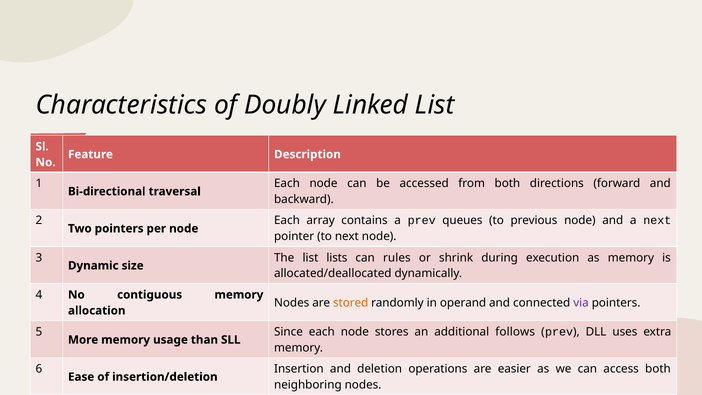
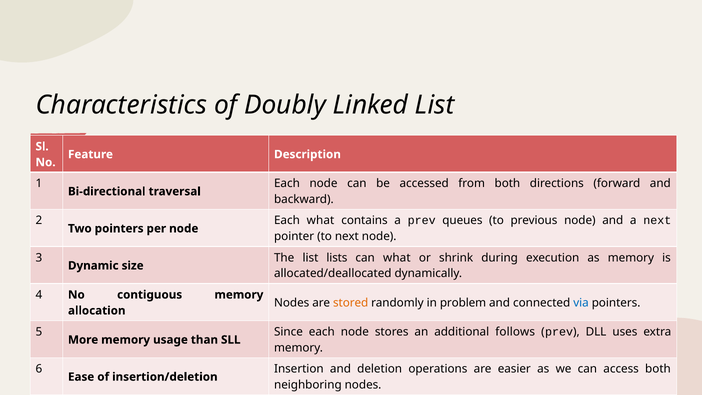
Each array: array -> what
can rules: rules -> what
operand: operand -> problem
via colour: purple -> blue
